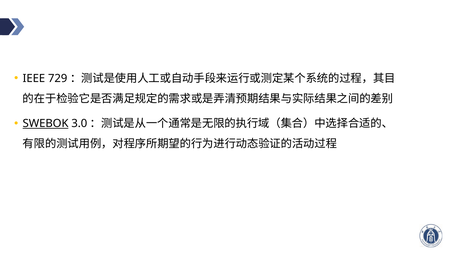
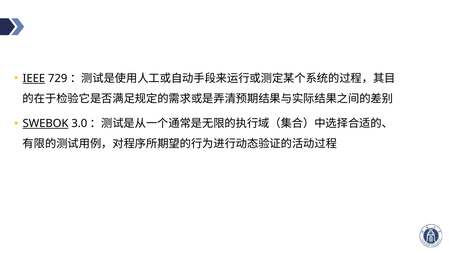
IEEE underline: none -> present
